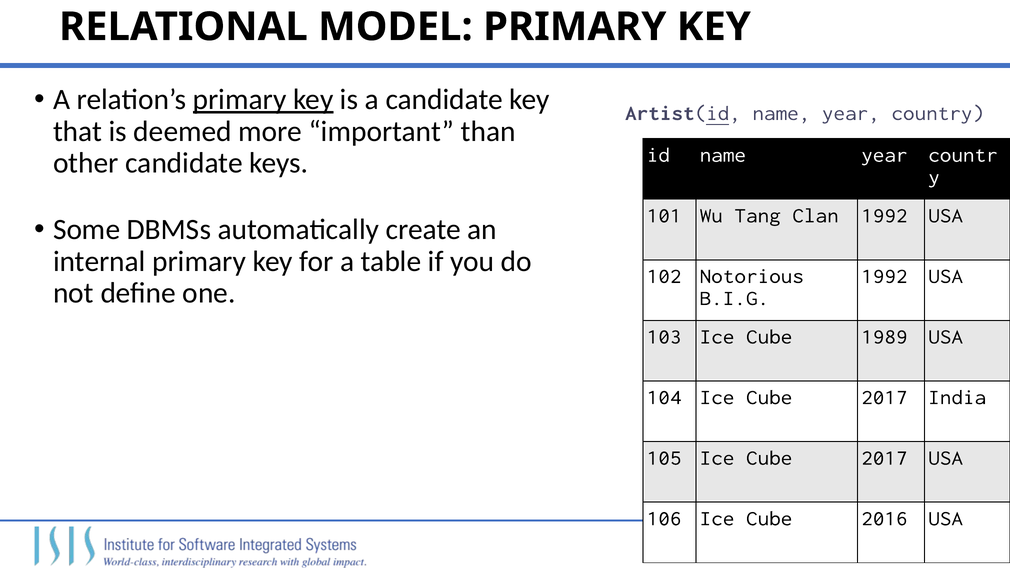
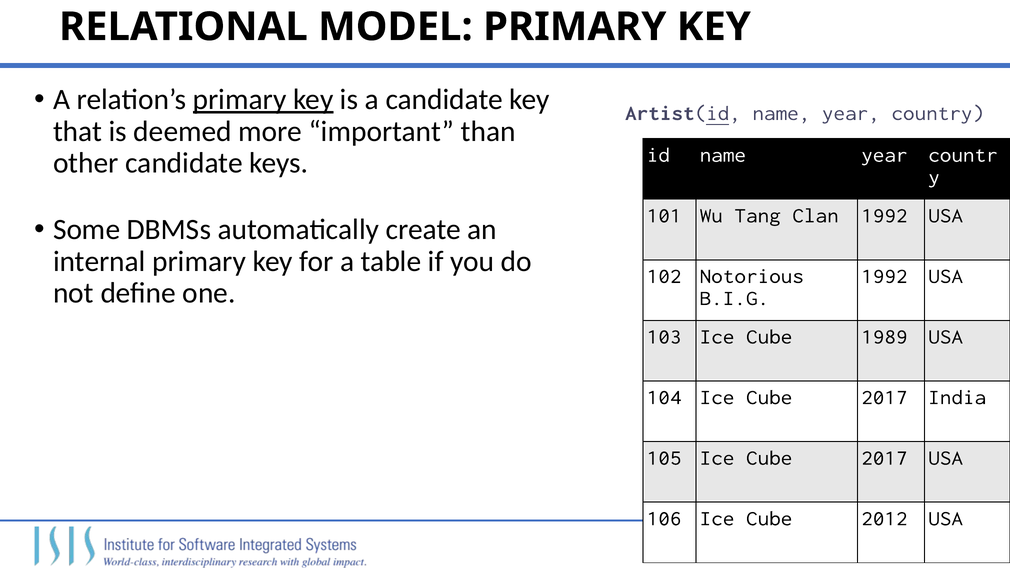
2016: 2016 -> 2012
